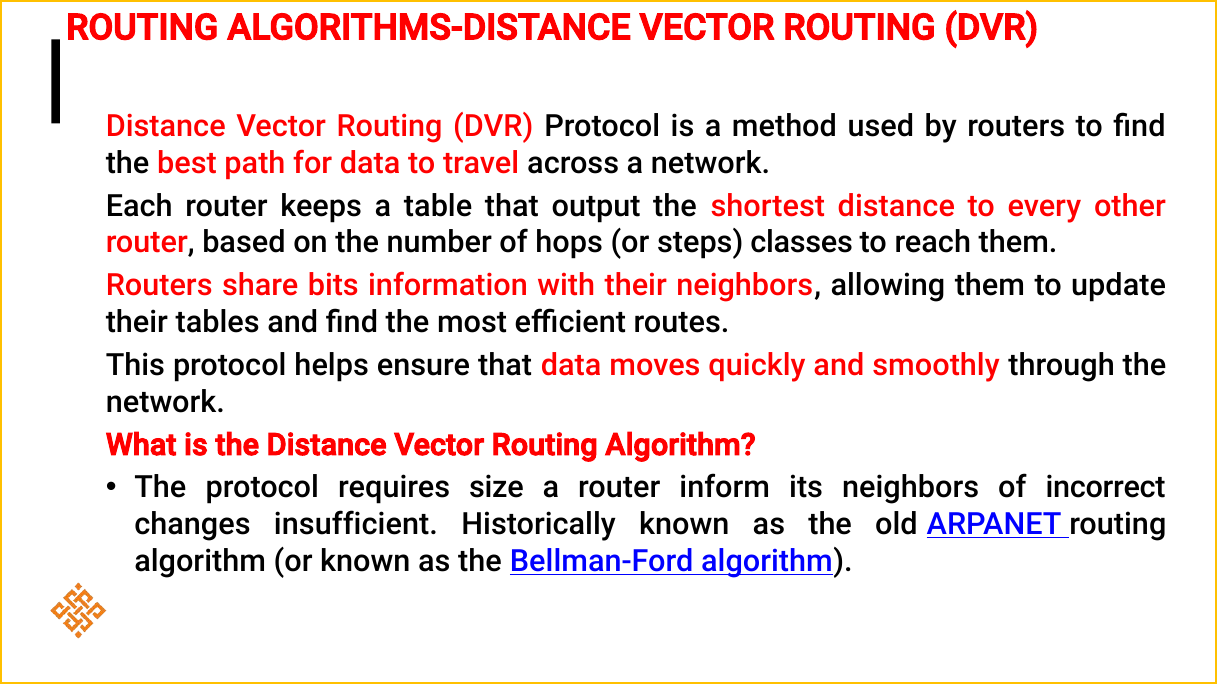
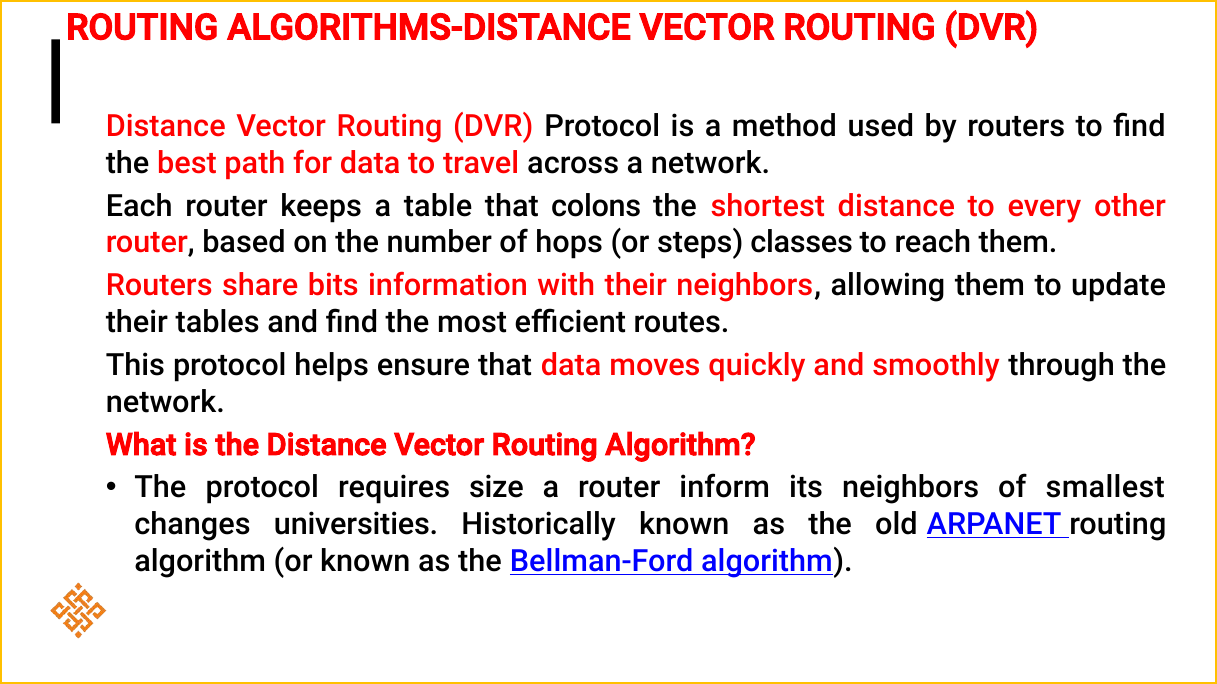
output: output -> colons
incorrect: incorrect -> smallest
insufficient: insufficient -> universities
